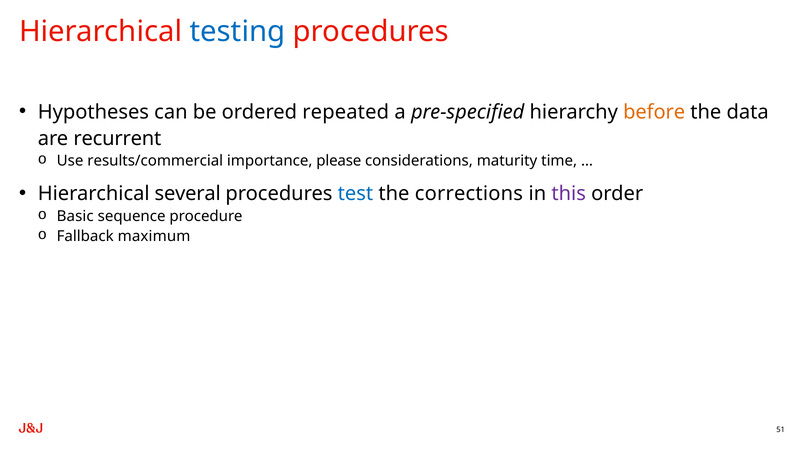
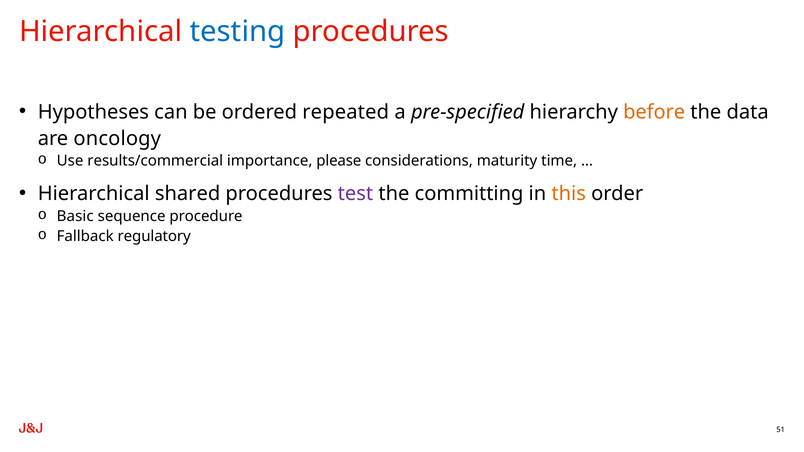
recurrent: recurrent -> oncology
several: several -> shared
test colour: blue -> purple
corrections: corrections -> committing
this colour: purple -> orange
maximum: maximum -> regulatory
